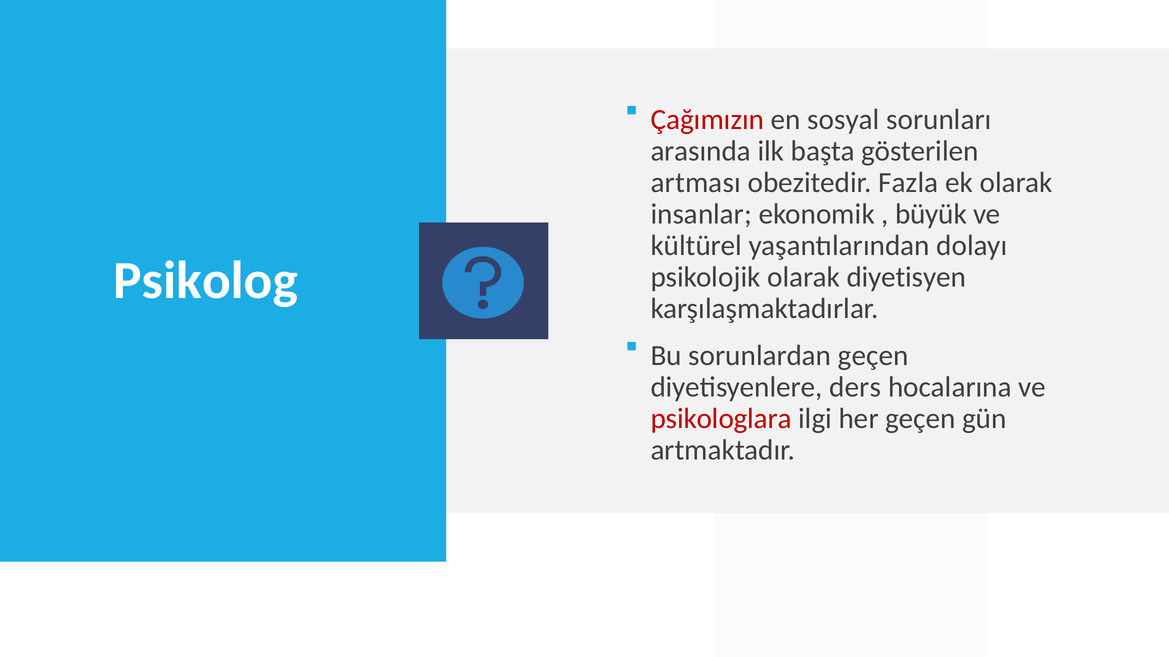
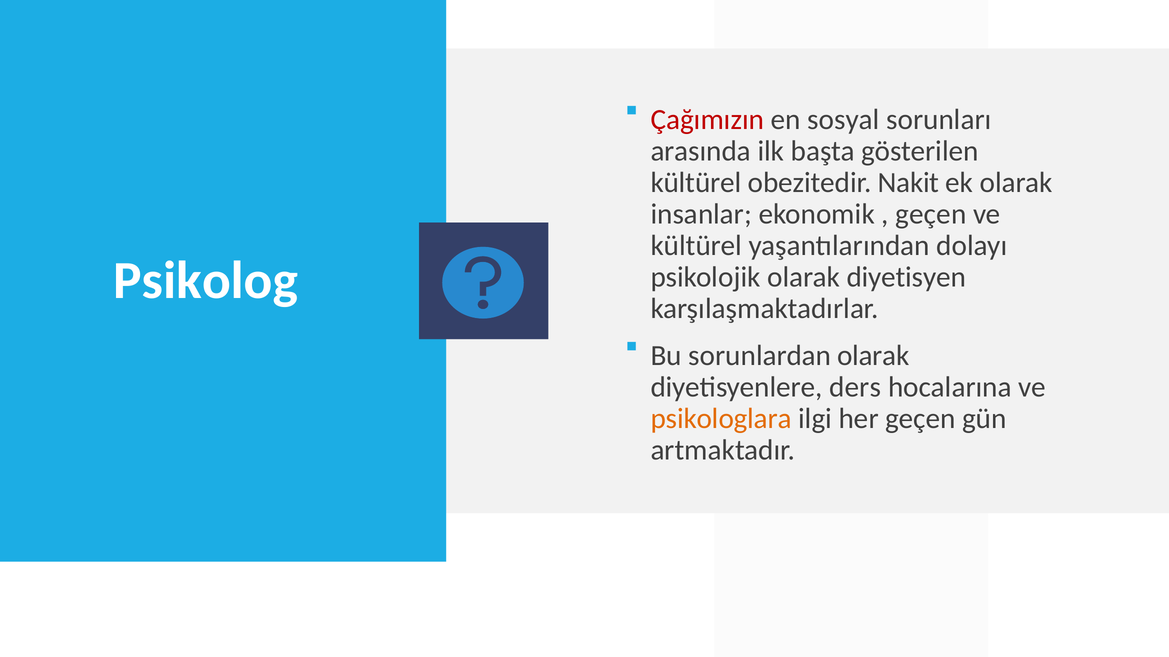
artması at (696, 183): artması -> kültürel
Fazla: Fazla -> Nakit
büyük at (931, 214): büyük -> geçen
sorunlardan geçen: geçen -> olarak
psikologlara colour: red -> orange
